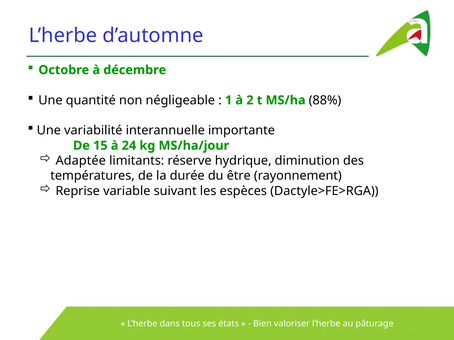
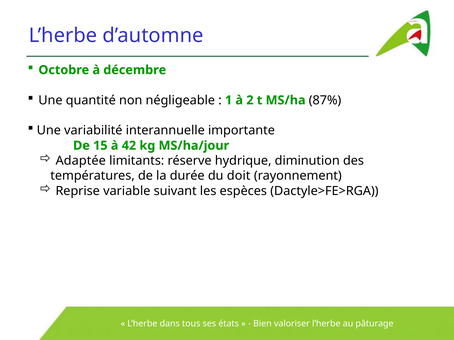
88%: 88% -> 87%
24: 24 -> 42
être: être -> doit
